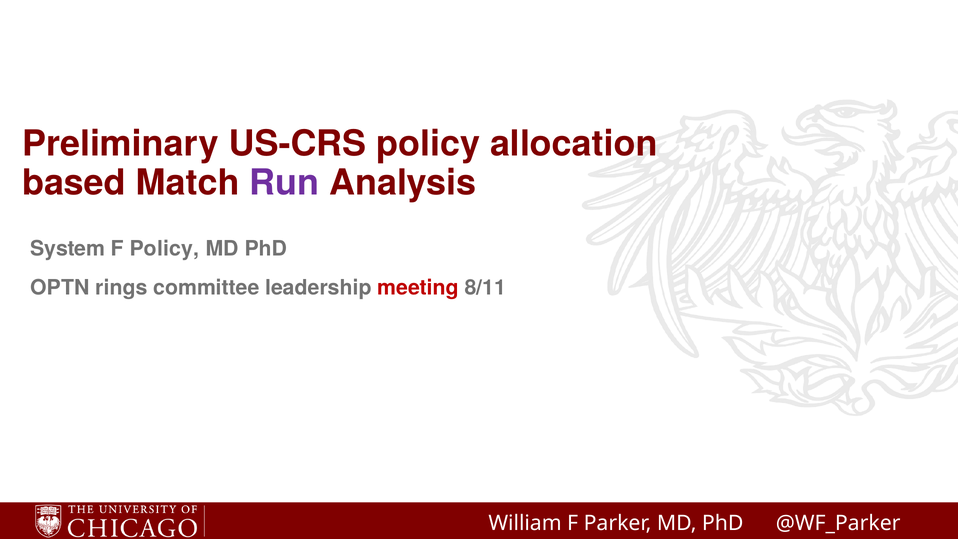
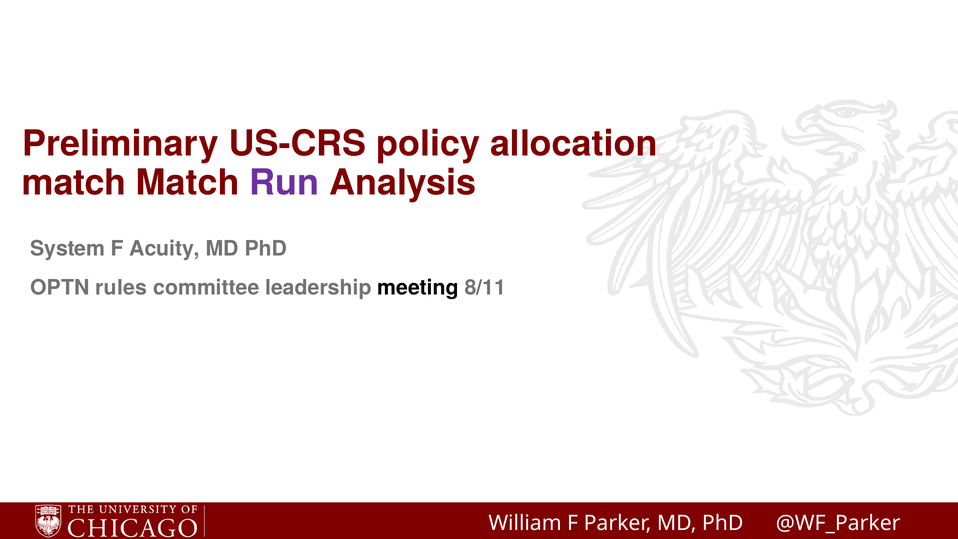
based at (74, 183): based -> match
F Policy: Policy -> Acuity
rings: rings -> rules
meeting colour: red -> black
